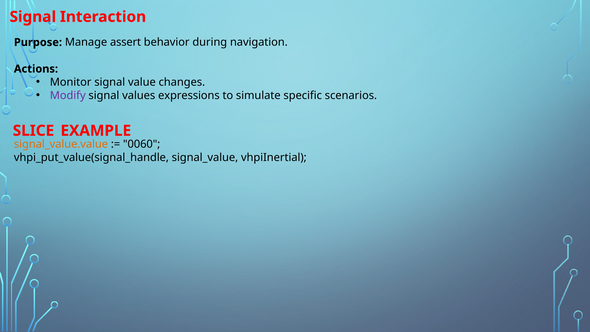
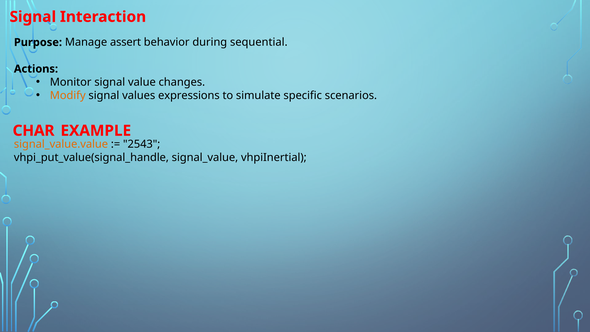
navigation: navigation -> sequential
Modify colour: purple -> orange
SLICE: SLICE -> CHAR
0060: 0060 -> 2543
